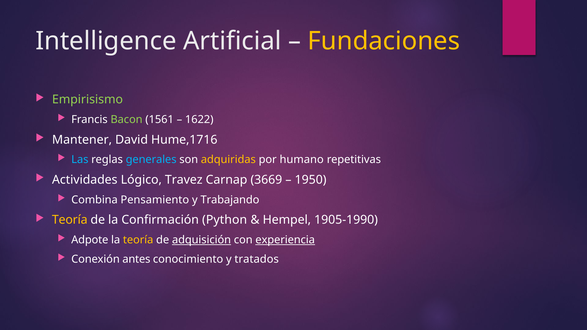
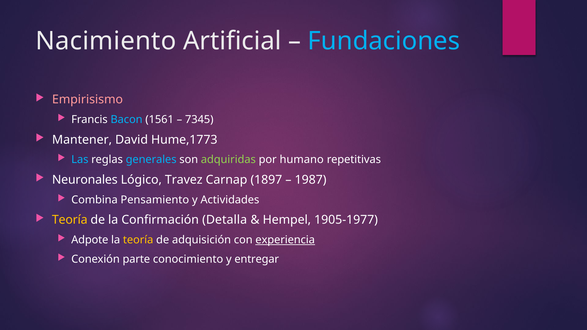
Intelligence: Intelligence -> Nacimiento
Fundaciones colour: yellow -> light blue
Empirisismo colour: light green -> pink
Bacon colour: light green -> light blue
1622: 1622 -> 7345
Hume,1716: Hume,1716 -> Hume,1773
adquiridas colour: yellow -> light green
Actividades: Actividades -> Neuronales
3669: 3669 -> 1897
1950: 1950 -> 1987
Trabajando: Trabajando -> Actividades
Python: Python -> Detalla
1905-1990: 1905-1990 -> 1905-1977
adquisición underline: present -> none
antes: antes -> parte
tratados: tratados -> entregar
